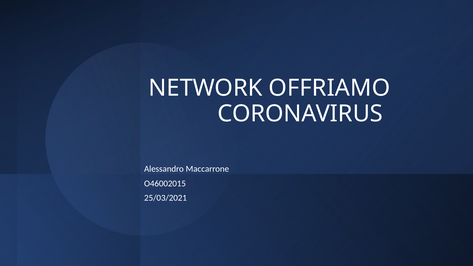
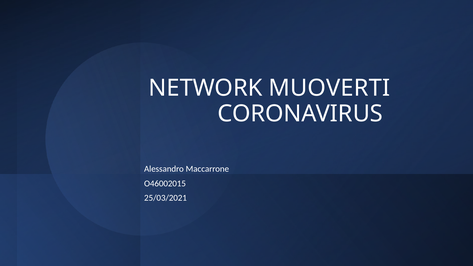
OFFRIAMO: OFFRIAMO -> MUOVERTI
